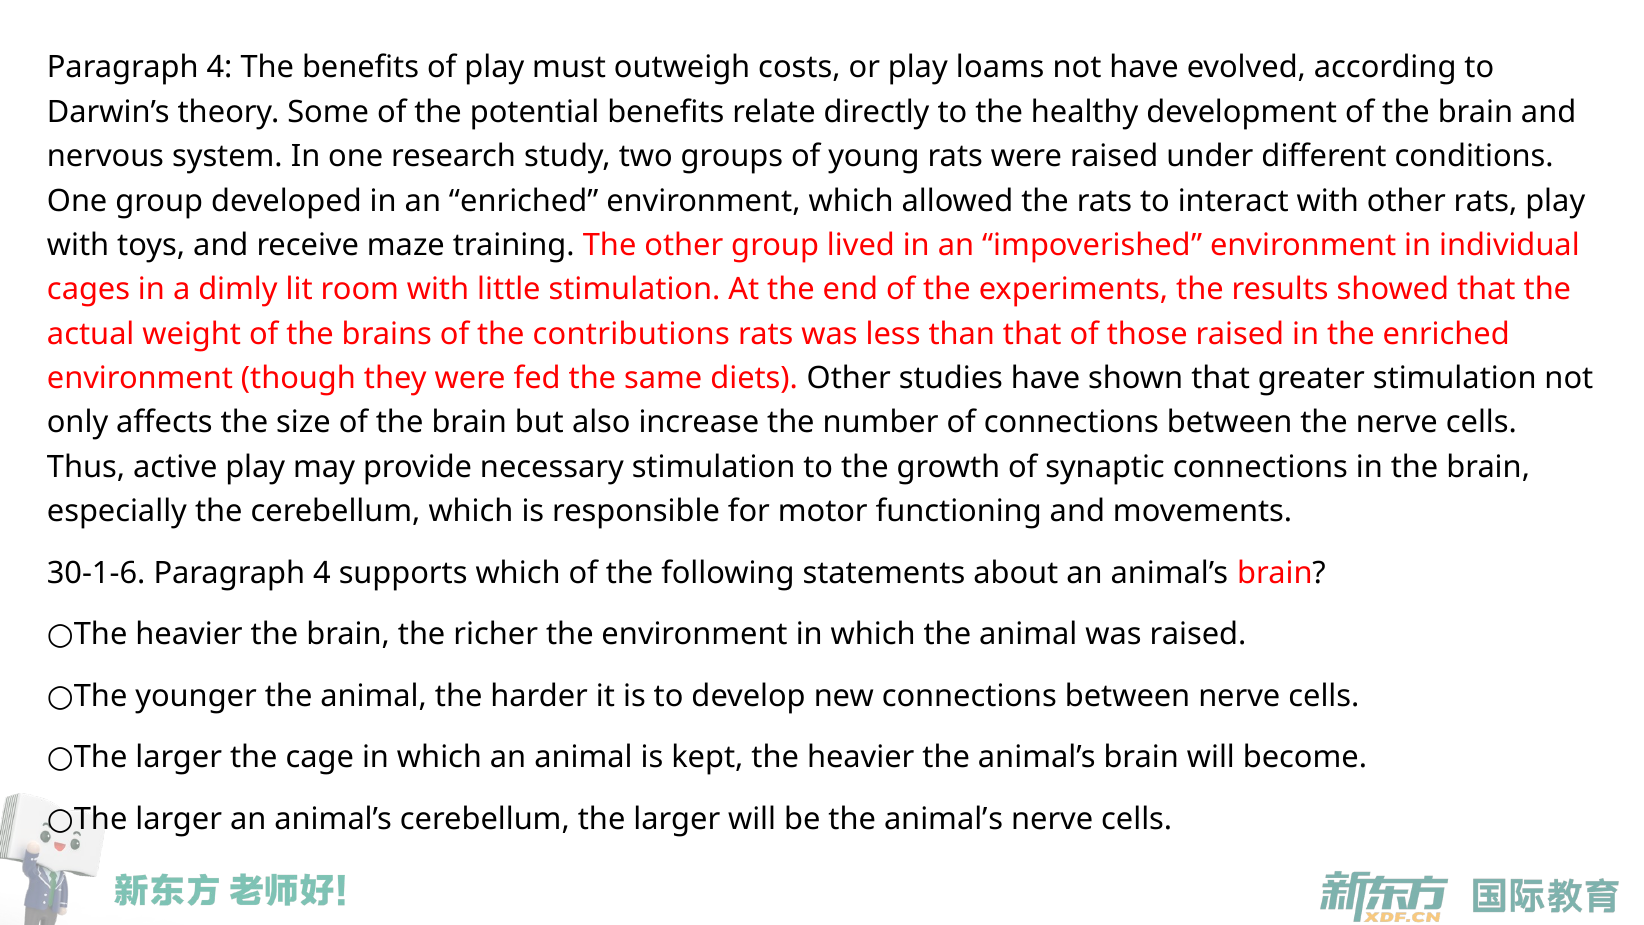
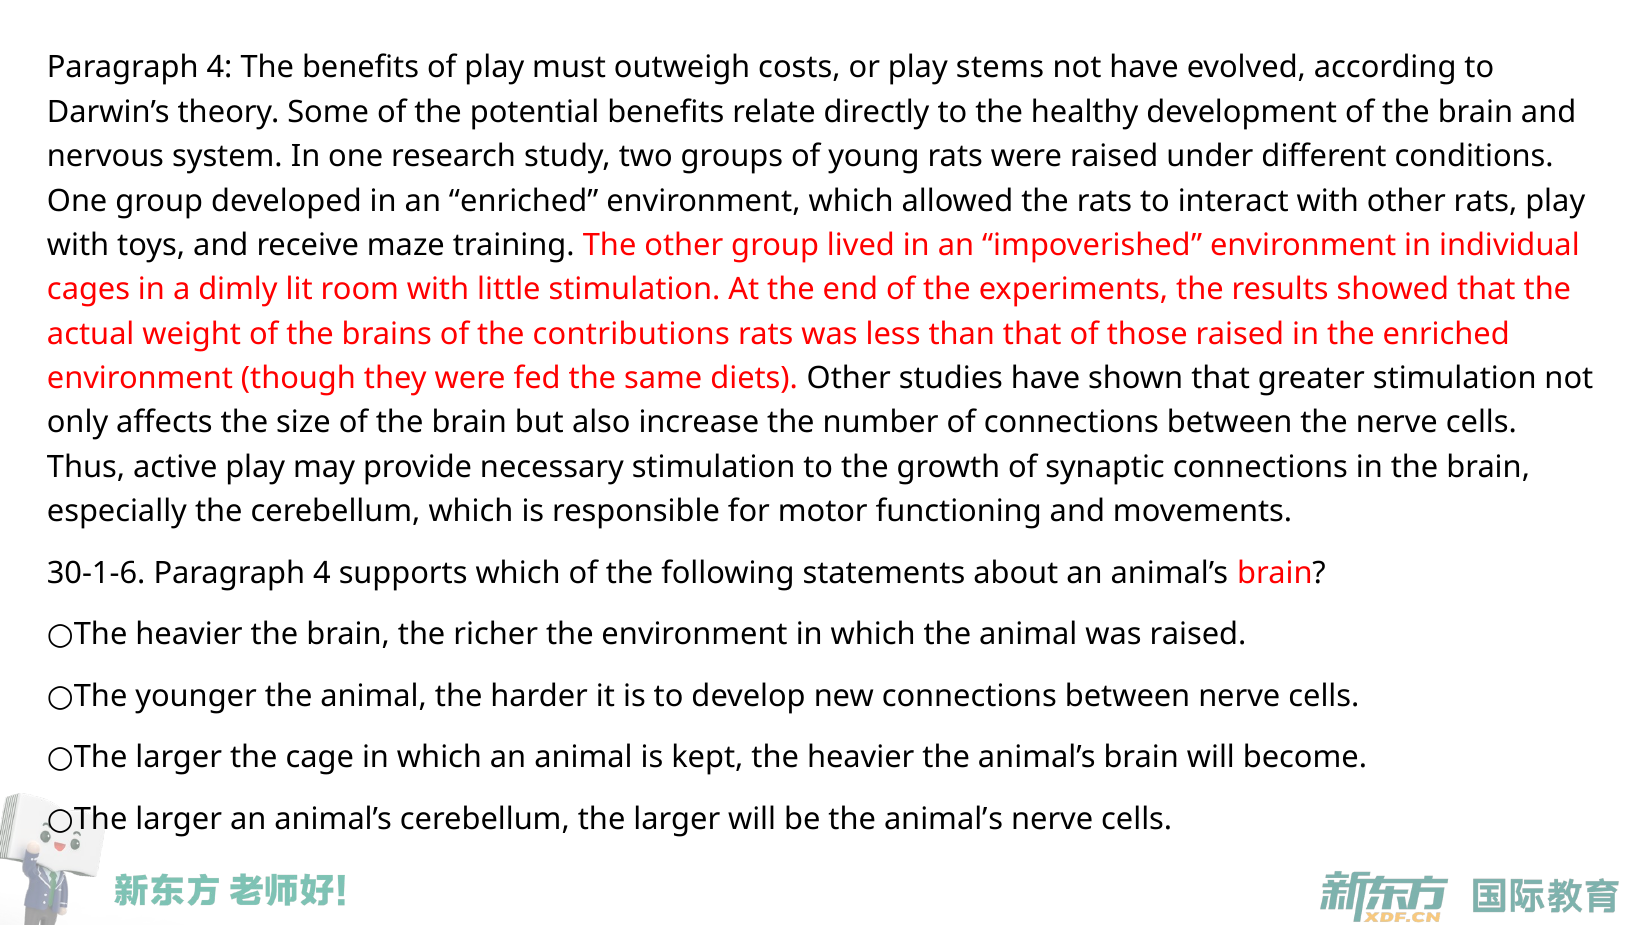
loams: loams -> stems
